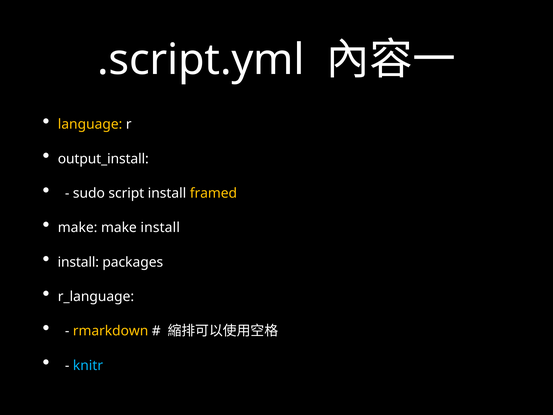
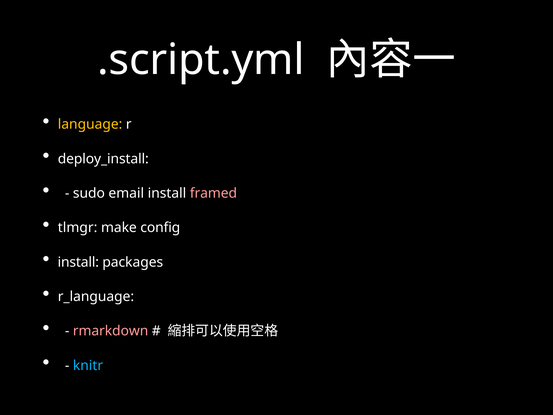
output_install: output_install -> deploy_install
script: script -> email
framed colour: yellow -> pink
make at (78, 228): make -> tlmgr
make install: install -> config
rmarkdown colour: yellow -> pink
